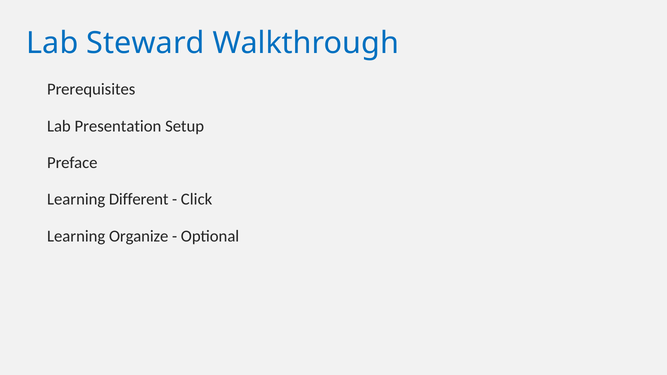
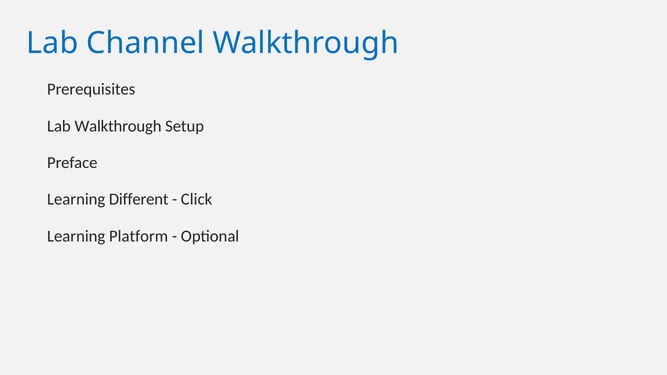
Steward: Steward -> Channel
🧪Lab Presentation: Presentation -> Walkthrough
Organize: Organize -> Platform
